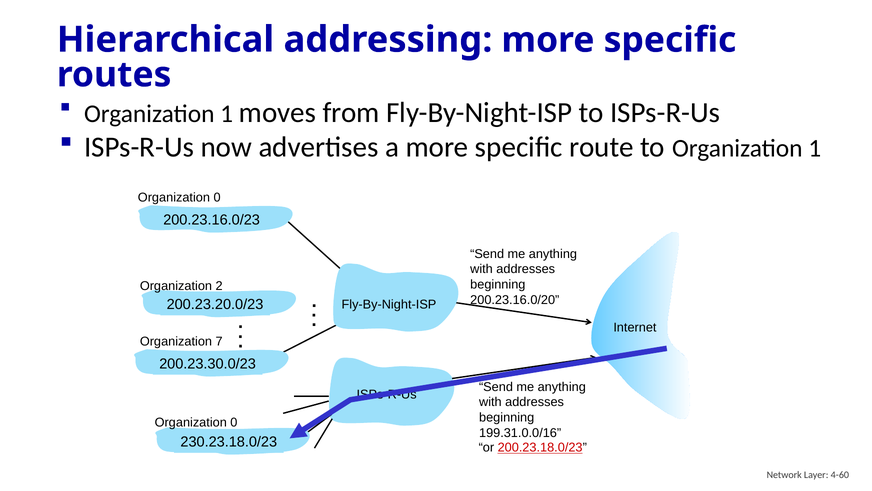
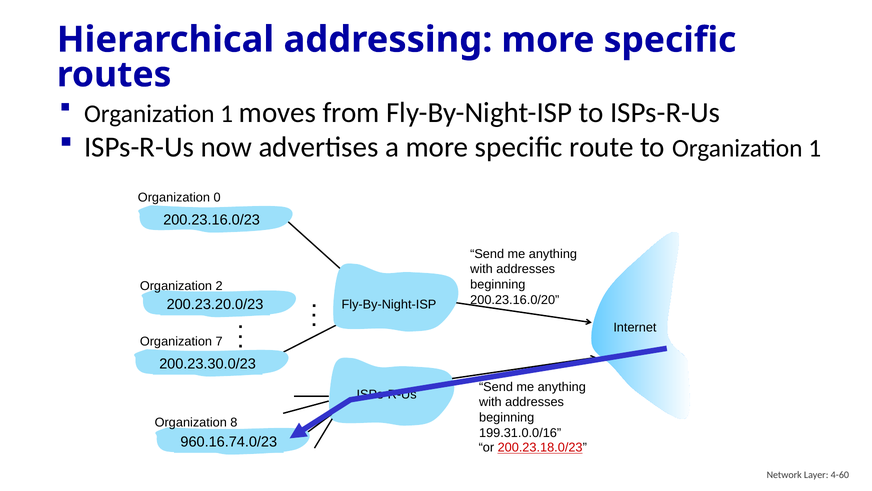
0 at (234, 422): 0 -> 8
230.23.18.0/23: 230.23.18.0/23 -> 960.16.74.0/23
